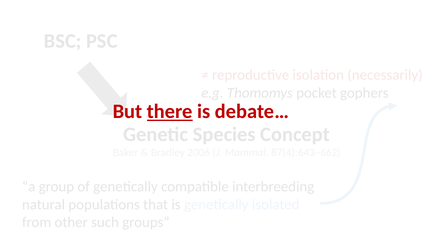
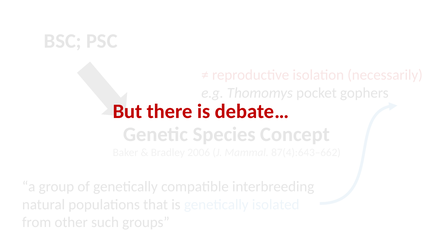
there underline: present -> none
